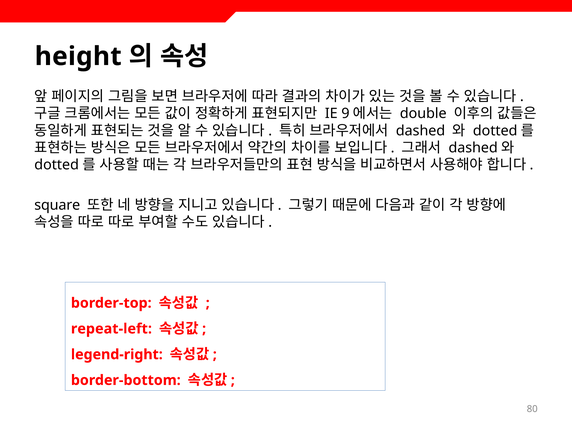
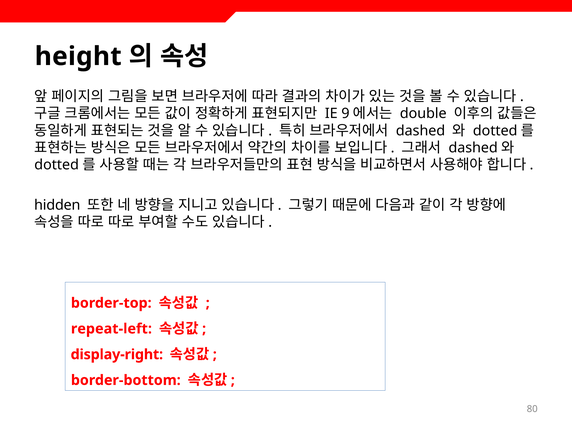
square: square -> hidden
legend-right: legend-right -> display-right
